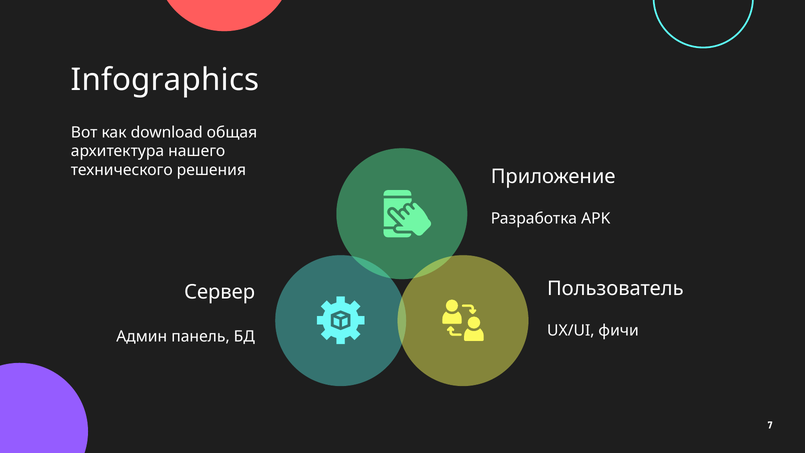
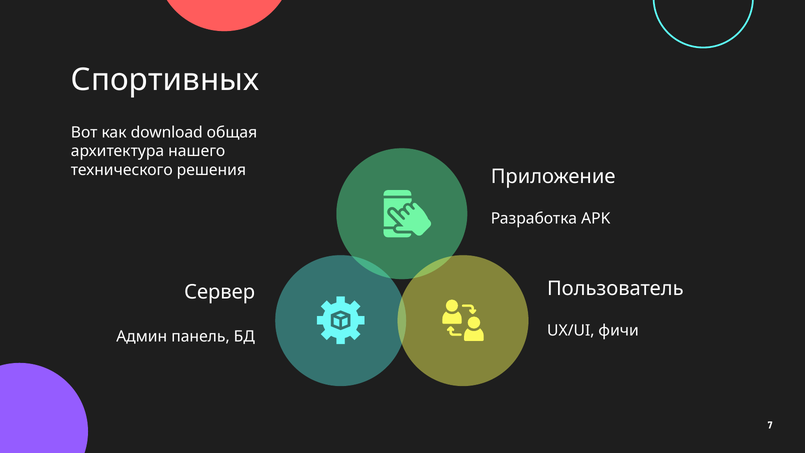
Infographics: Infographics -> Спортивных
